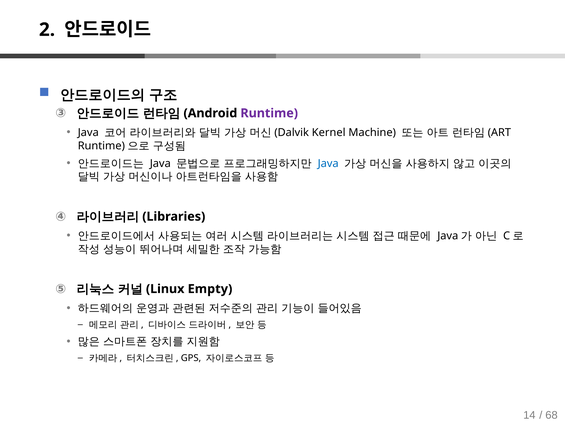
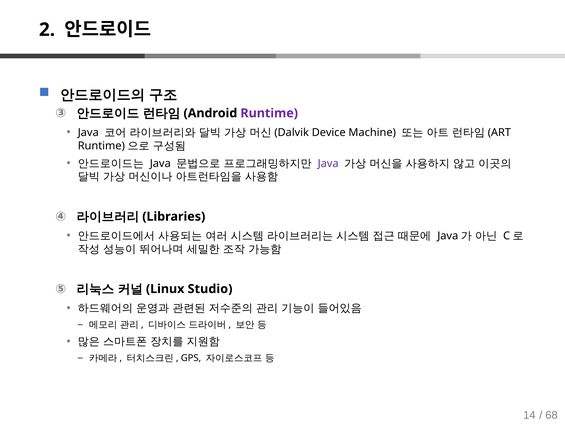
Kernel: Kernel -> Device
Java at (328, 163) colour: blue -> purple
Empty: Empty -> Studio
